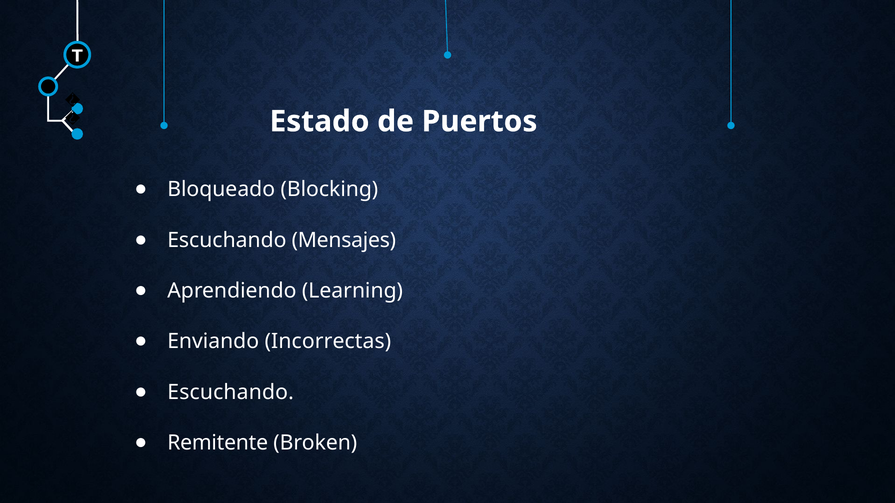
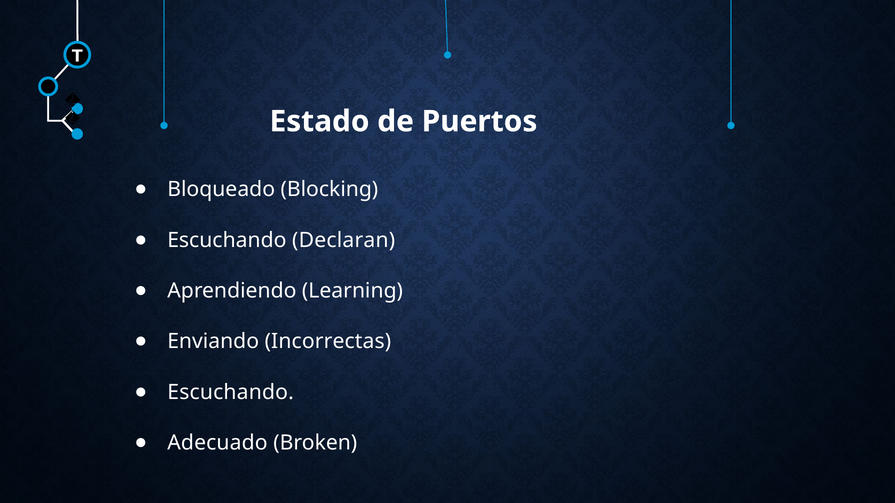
Mensajes: Mensajes -> Declaran
Remitente: Remitente -> Adecuado
